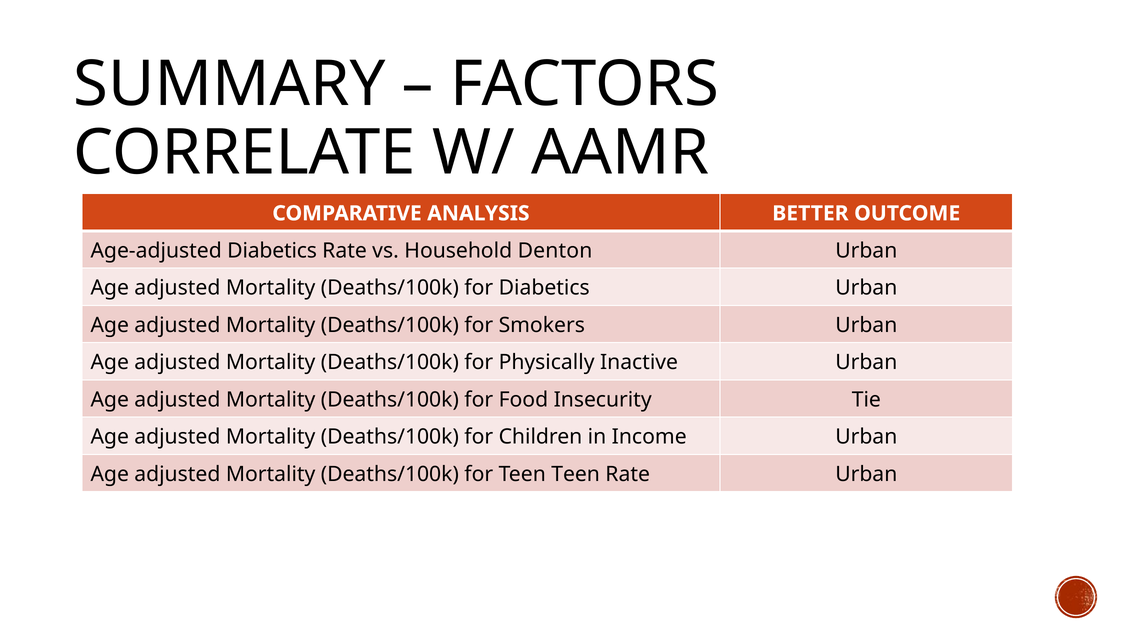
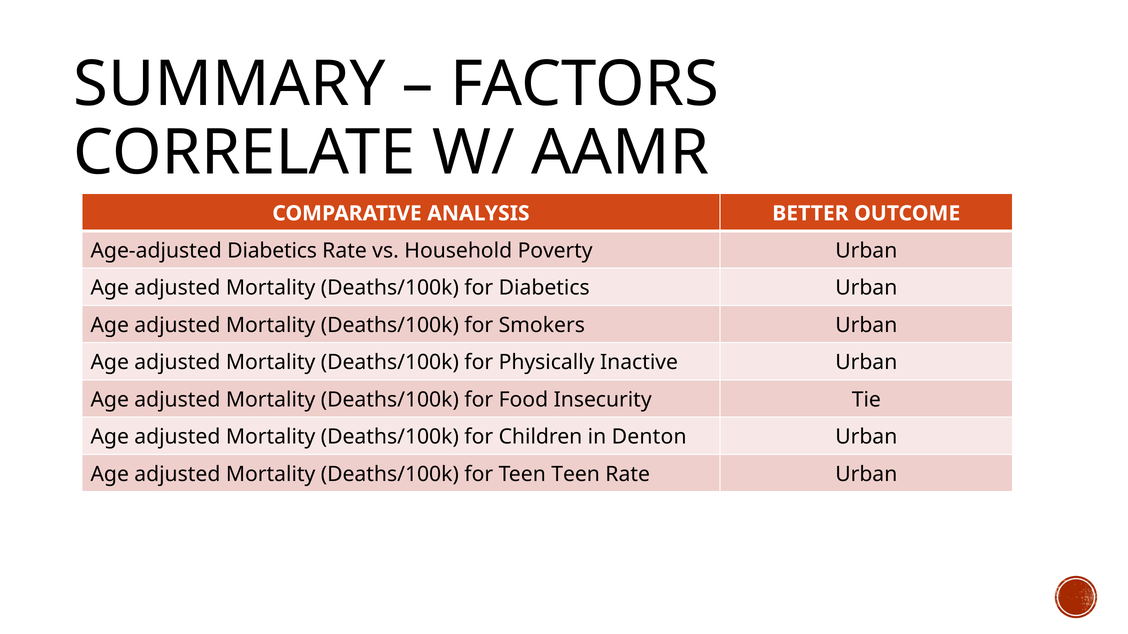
Denton: Denton -> Poverty
Income: Income -> Denton
